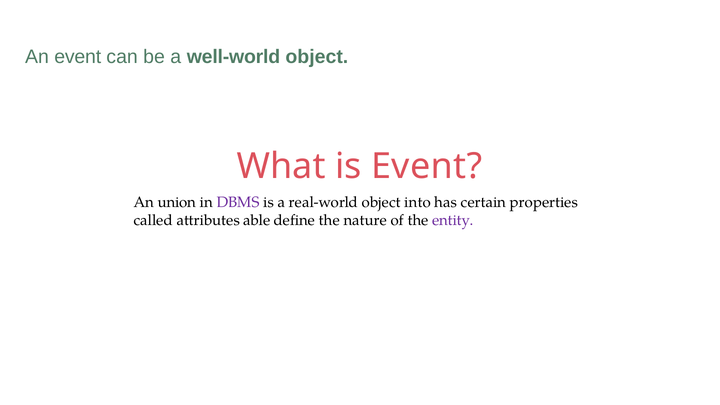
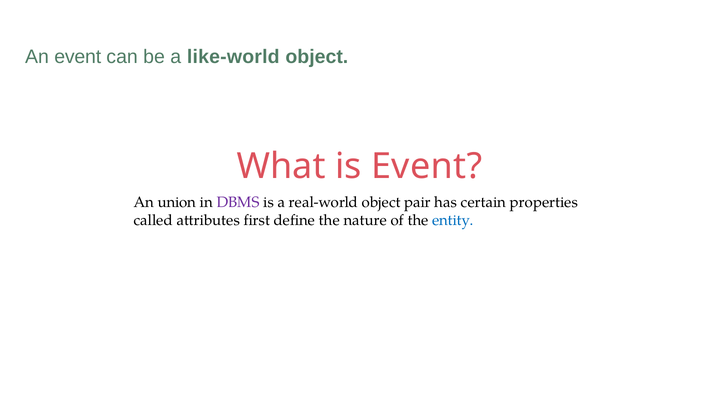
well-world: well-world -> like-world
into: into -> pair
able: able -> first
entity colour: purple -> blue
